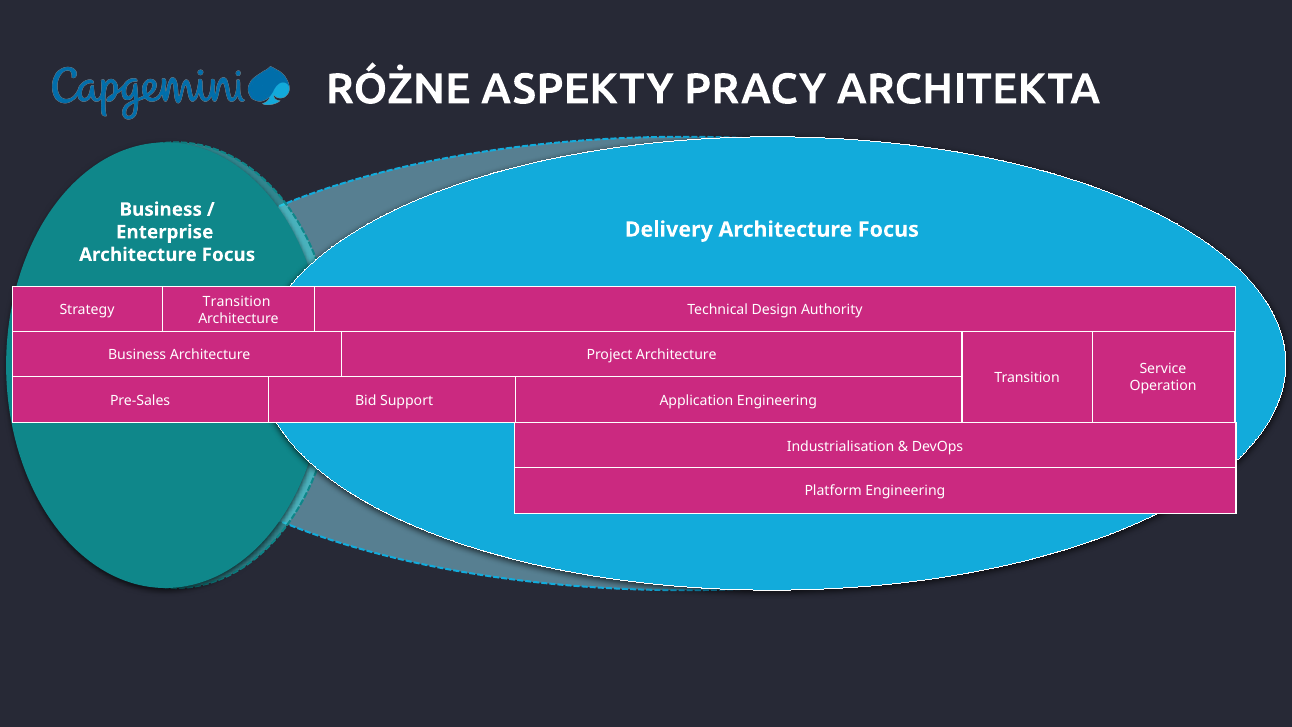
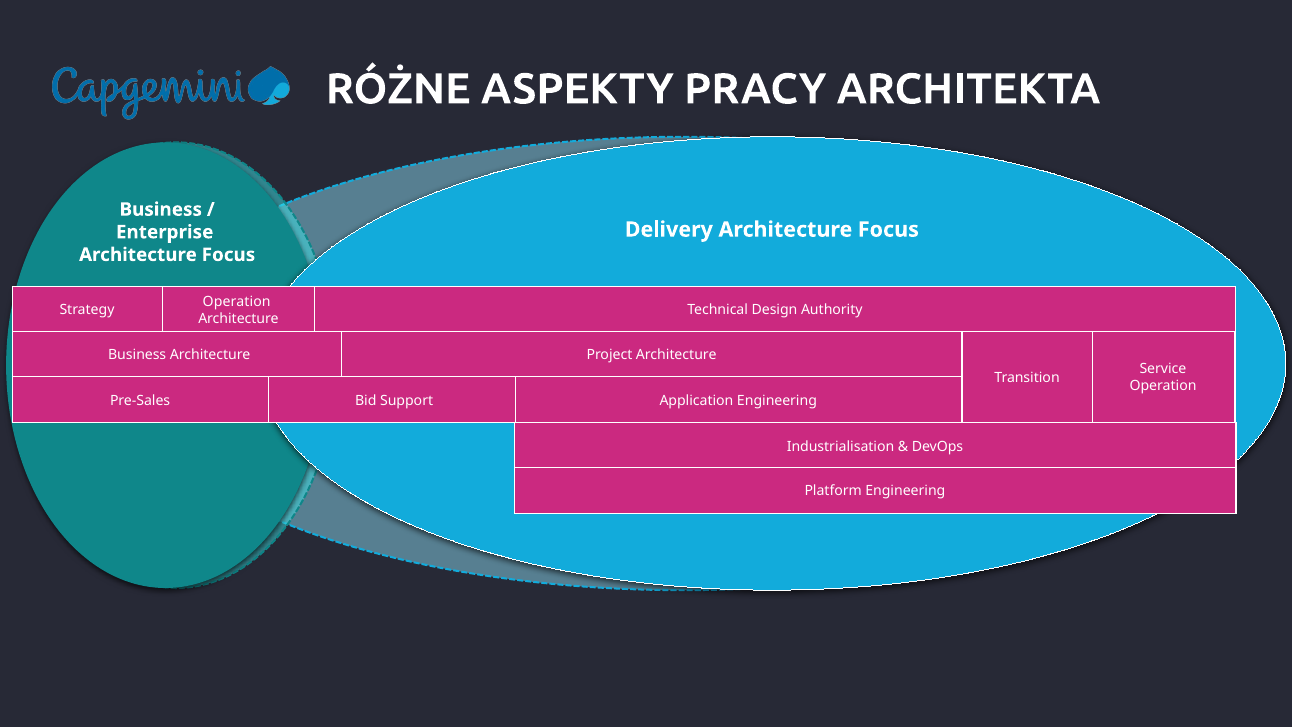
Transition at (237, 302): Transition -> Operation
